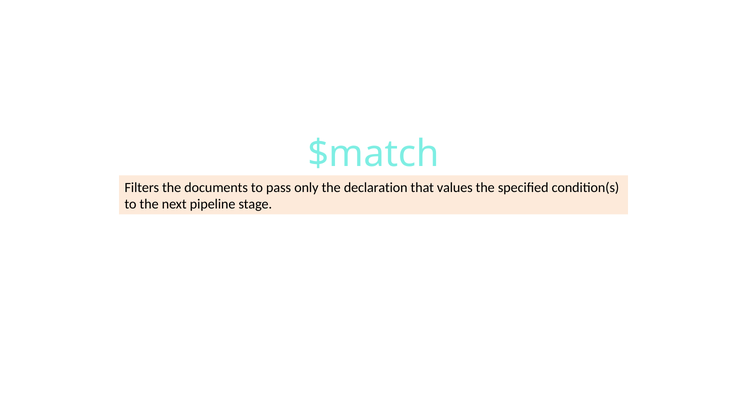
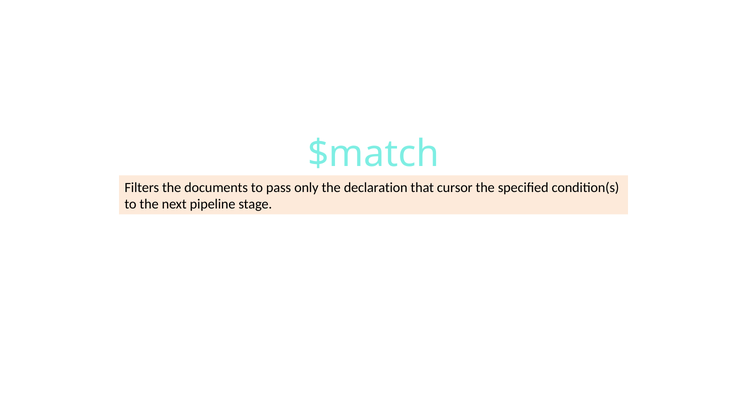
values: values -> cursor
